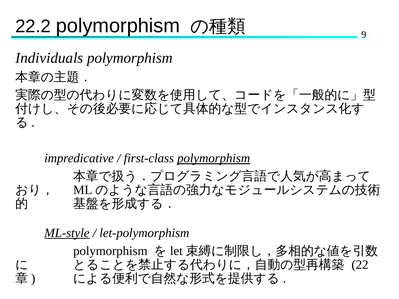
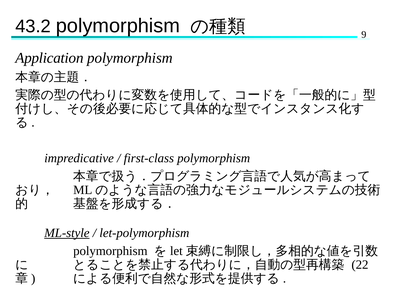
22.2: 22.2 -> 43.2
Individuals: Individuals -> Application
polymorphism at (214, 158) underline: present -> none
